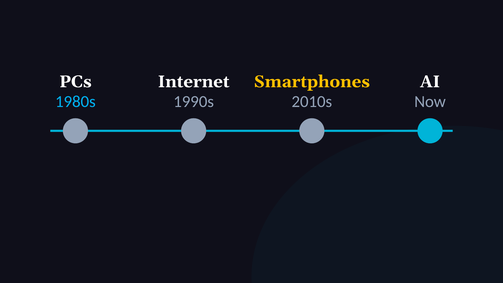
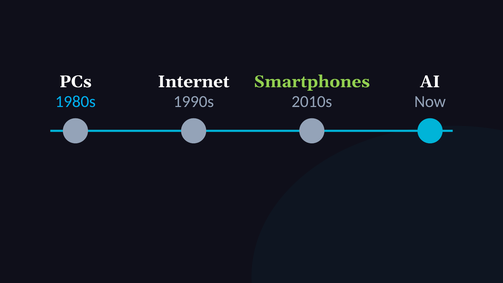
Smartphones colour: yellow -> light green
